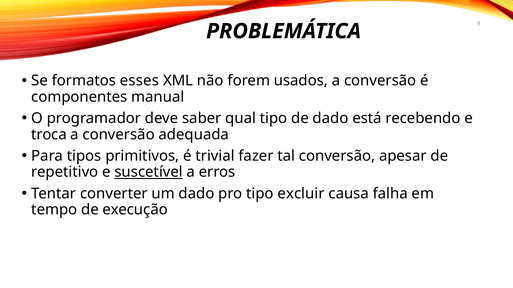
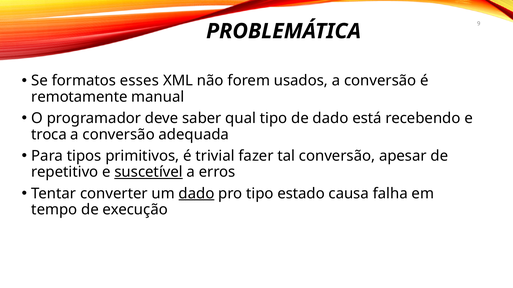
componentes: componentes -> remotamente
dado at (196, 194) underline: none -> present
excluir: excluir -> estado
